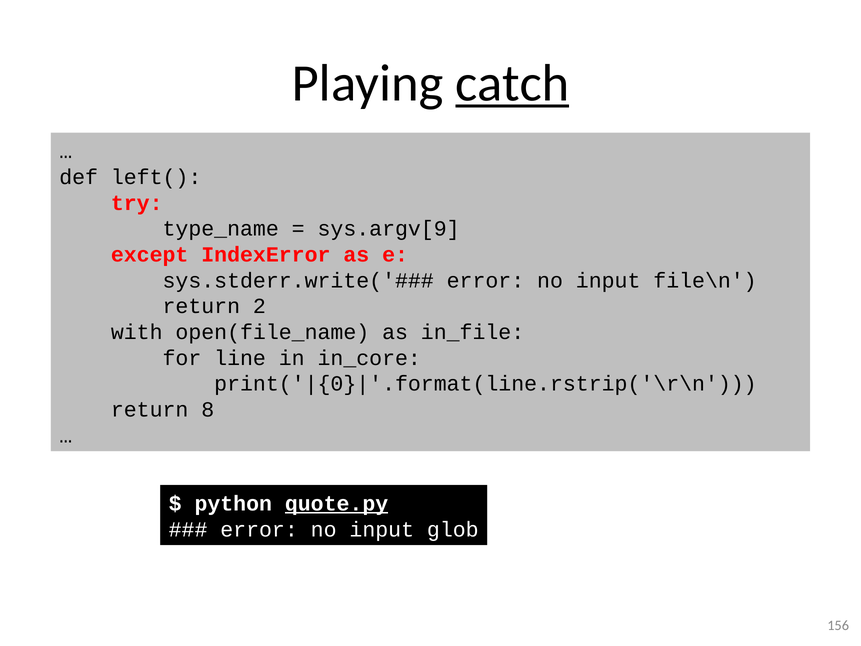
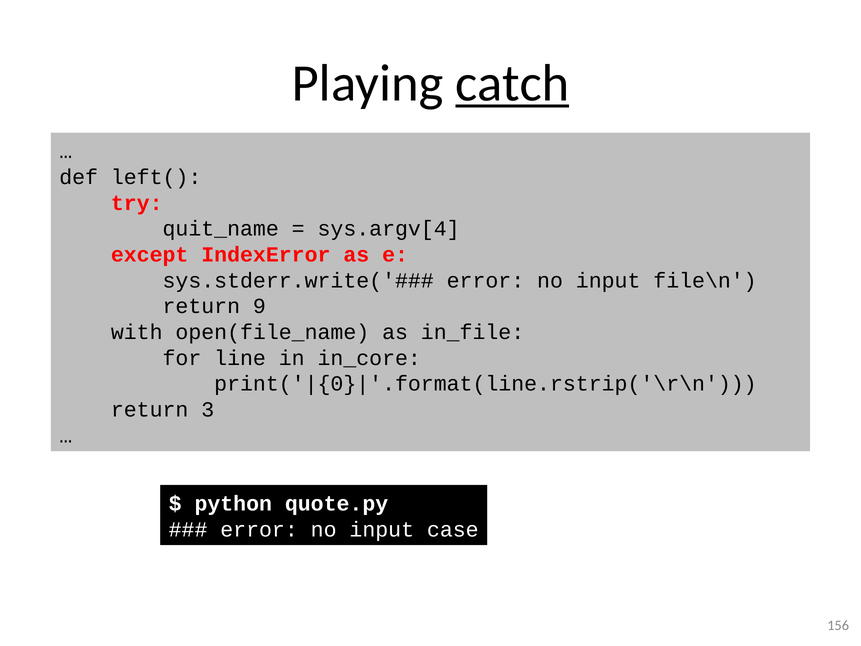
type_name: type_name -> quit_name
sys.argv[9: sys.argv[9 -> sys.argv[4
2: 2 -> 9
8: 8 -> 3
quote.py underline: present -> none
glob: glob -> case
